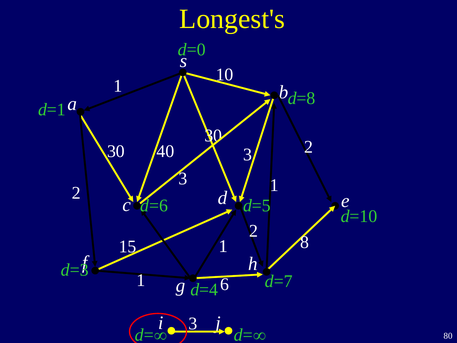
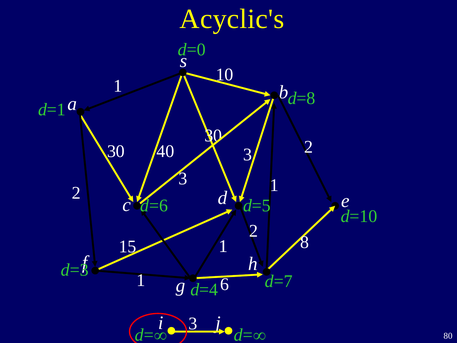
Longest's: Longest's -> Acyclic's
